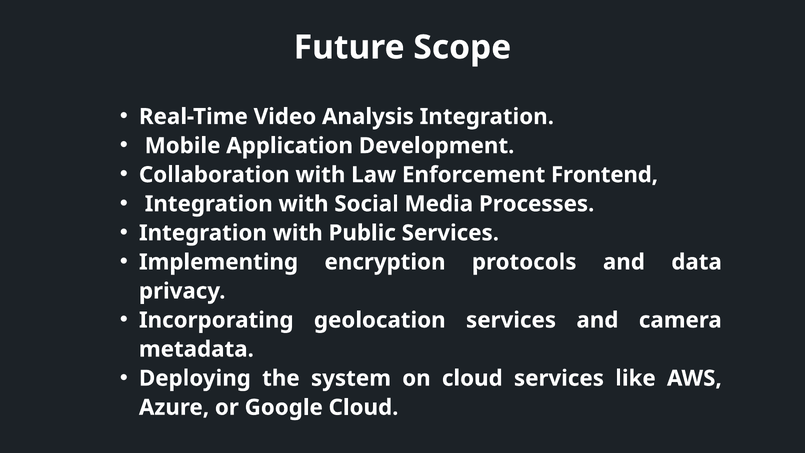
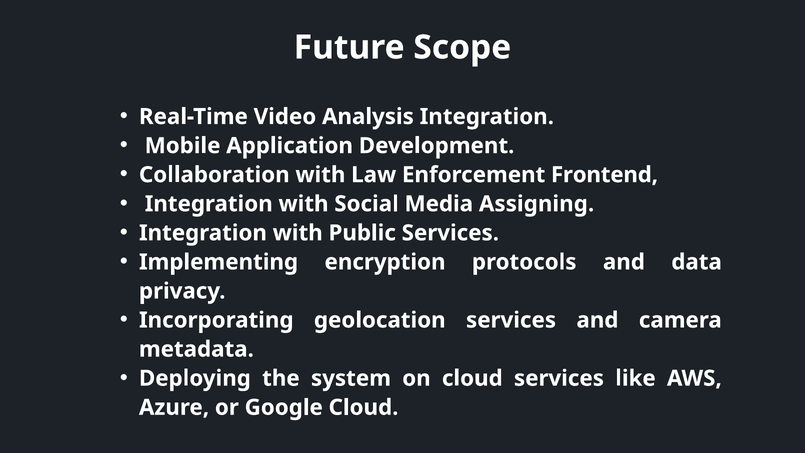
Processes: Processes -> Assigning
